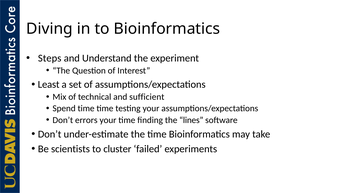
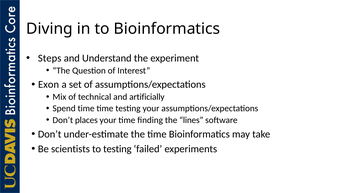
Least: Least -> Exon
sufficient: sufficient -> artificially
errors: errors -> places
to cluster: cluster -> testing
